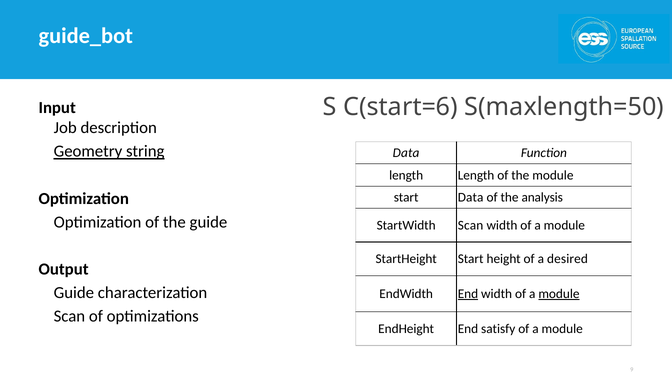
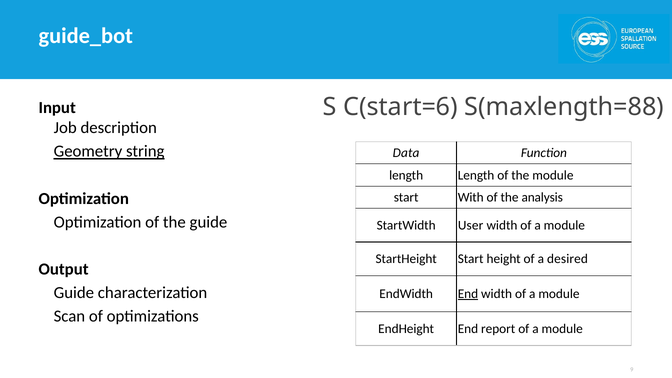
S(maxlength=50: S(maxlength=50 -> S(maxlength=88
start Data: Data -> With
StartWidth Scan: Scan -> User
module at (559, 294) underline: present -> none
satisfy: satisfy -> report
